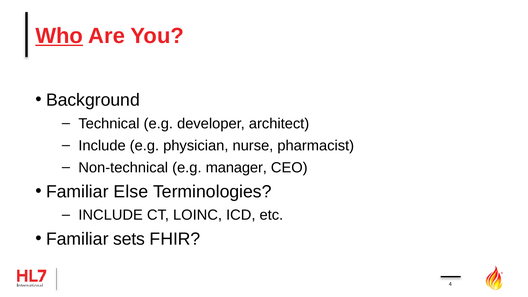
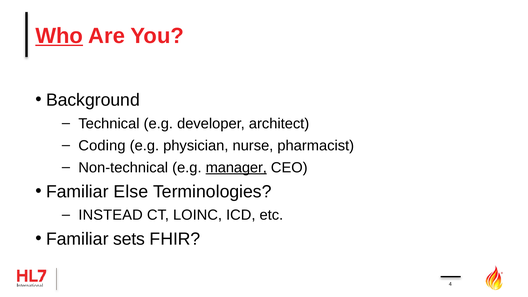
Include at (102, 146): Include -> Coding
manager underline: none -> present
INCLUDE at (111, 215): INCLUDE -> INSTEAD
